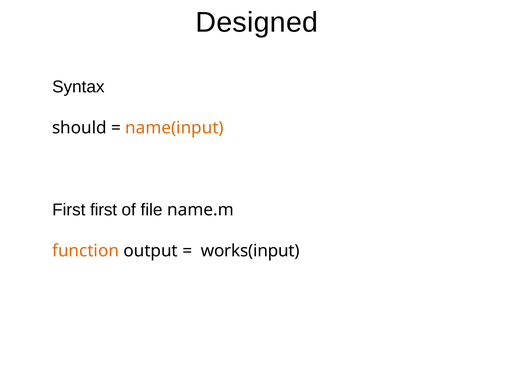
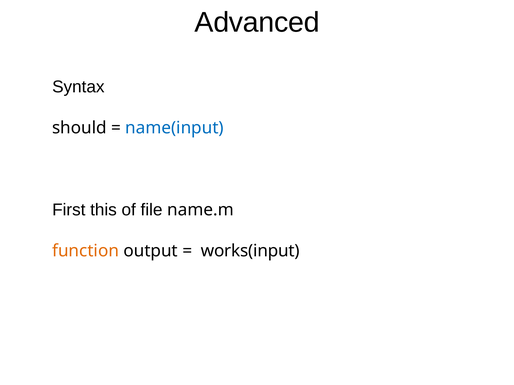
Designed: Designed -> Advanced
name(input colour: orange -> blue
First first: first -> this
